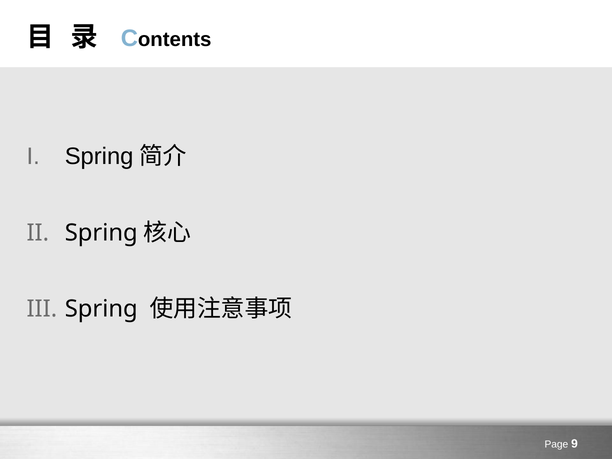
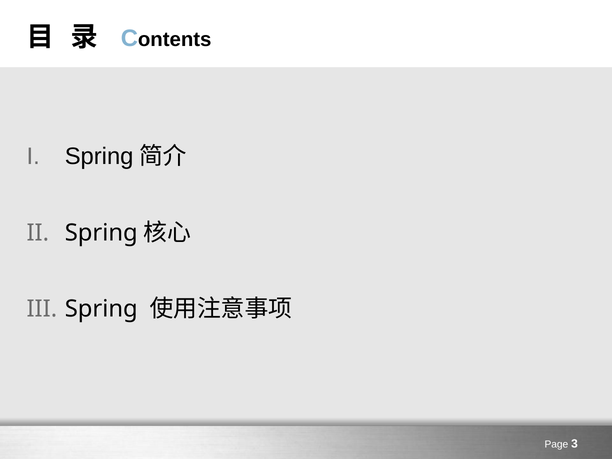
9: 9 -> 3
